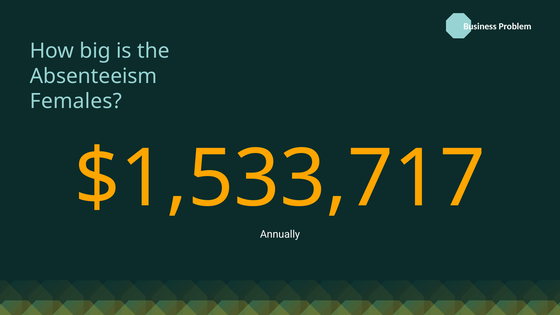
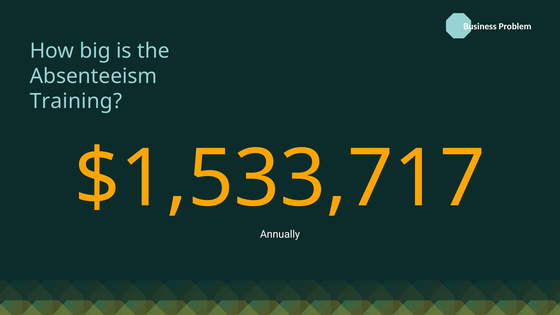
Females: Females -> Training
